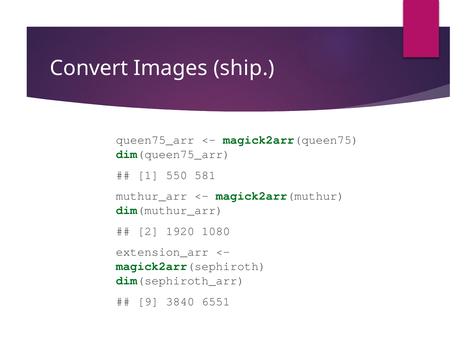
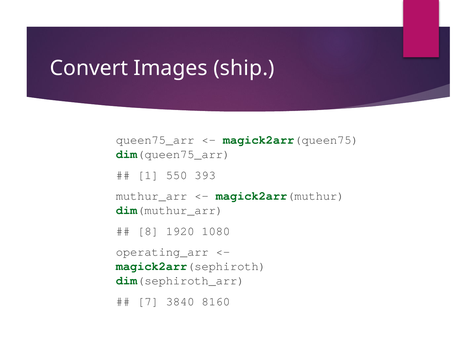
581: 581 -> 393
2: 2 -> 8
extension_arr: extension_arr -> operating_arr
9: 9 -> 7
6551: 6551 -> 8160
